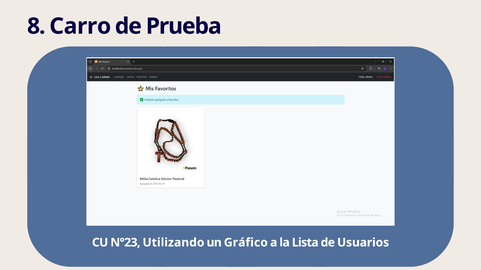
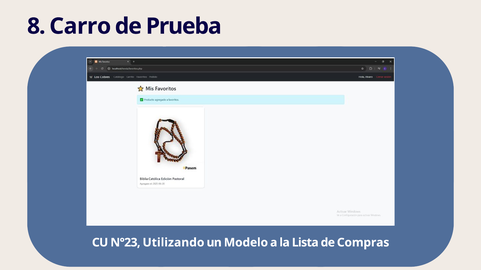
Gráfico: Gráfico -> Modelo
Usuarios: Usuarios -> Compras
